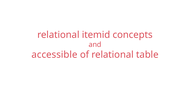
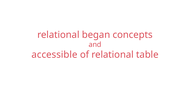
itemid: itemid -> began
